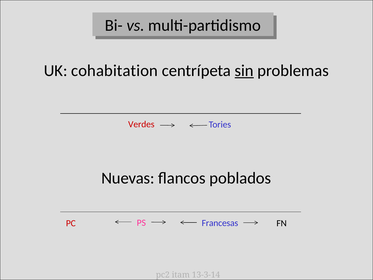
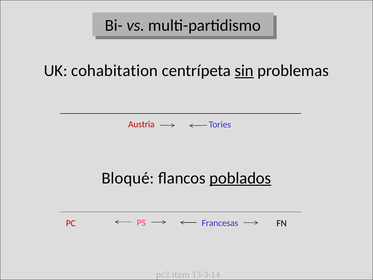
Verdes: Verdes -> Austria
Nuevas: Nuevas -> Bloqué
poblados underline: none -> present
